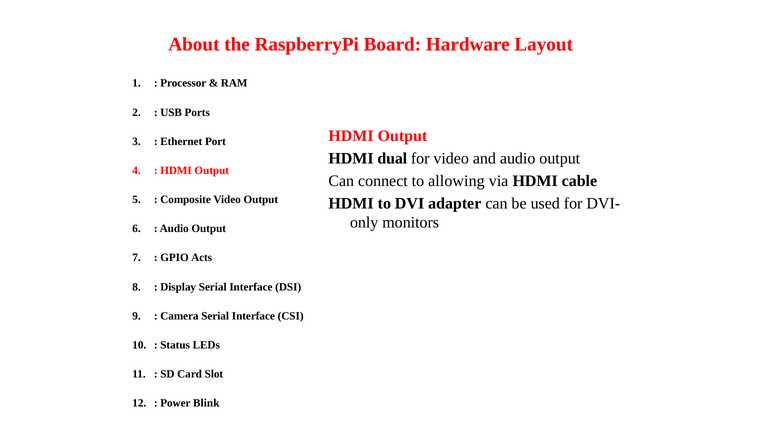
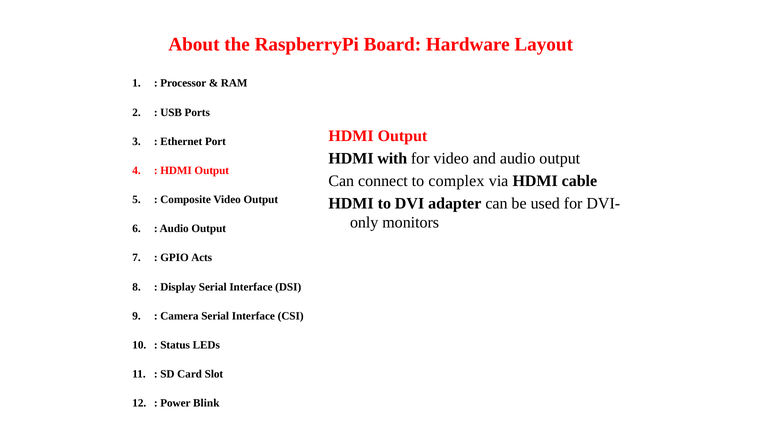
dual: dual -> with
allowing: allowing -> complex
